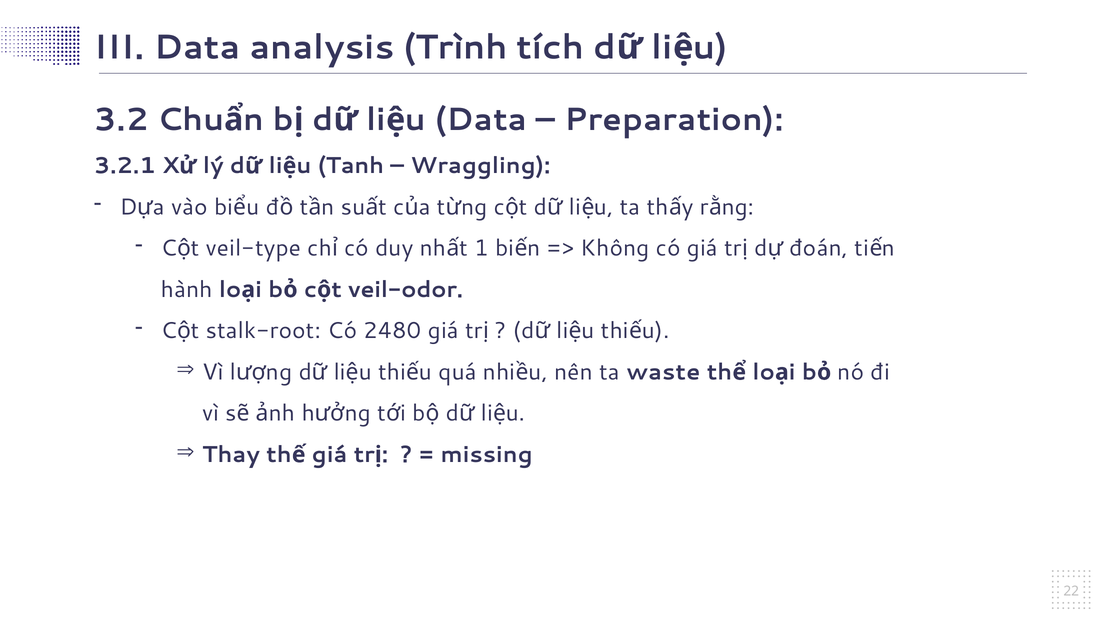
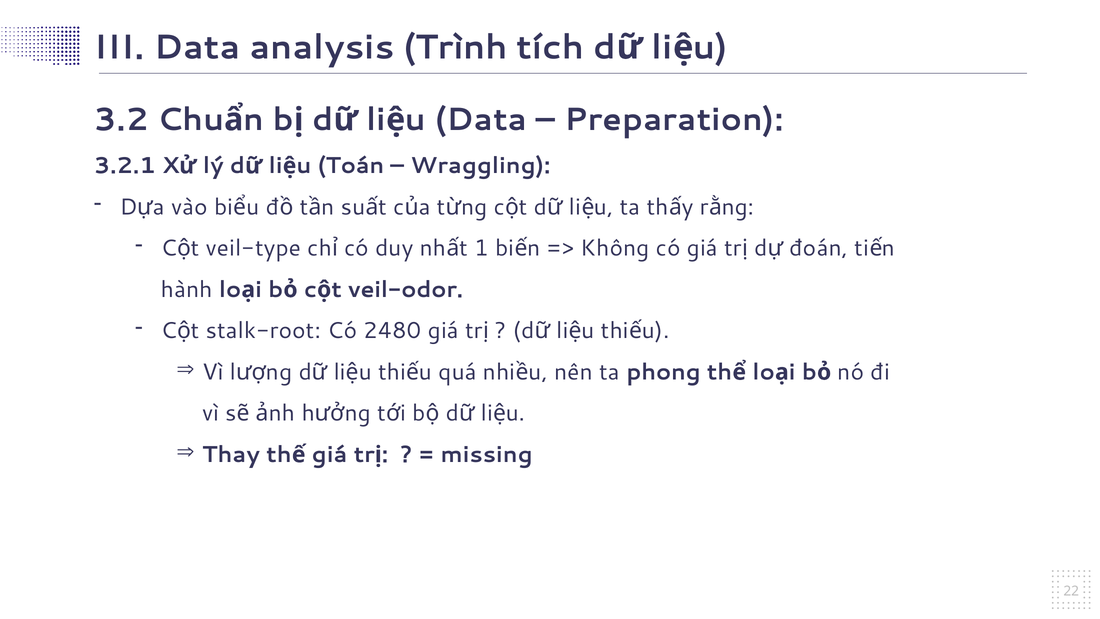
Tanh: Tanh -> Toán
waste: waste -> phong
